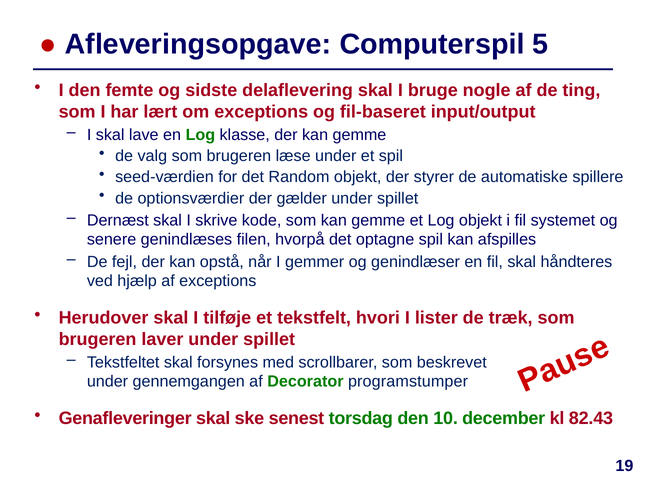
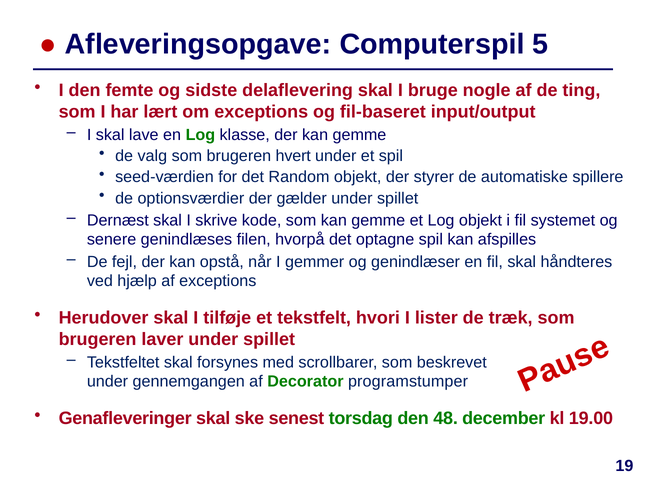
læse: læse -> hvert
10: 10 -> 48
82.43: 82.43 -> 19.00
